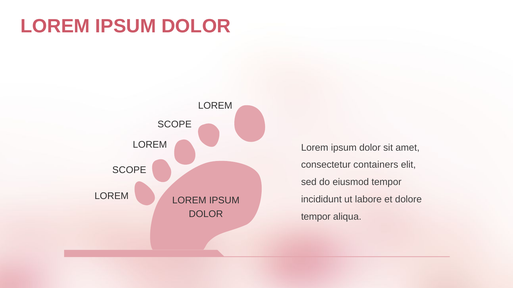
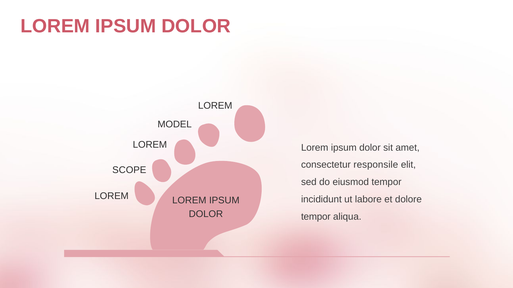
SCOPE at (175, 124): SCOPE -> MODEL
containers: containers -> responsile
